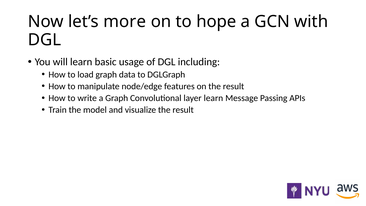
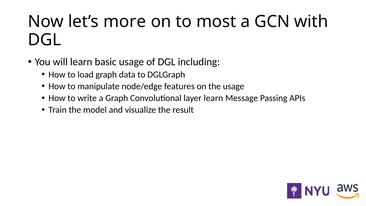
hope: hope -> most
on the result: result -> usage
